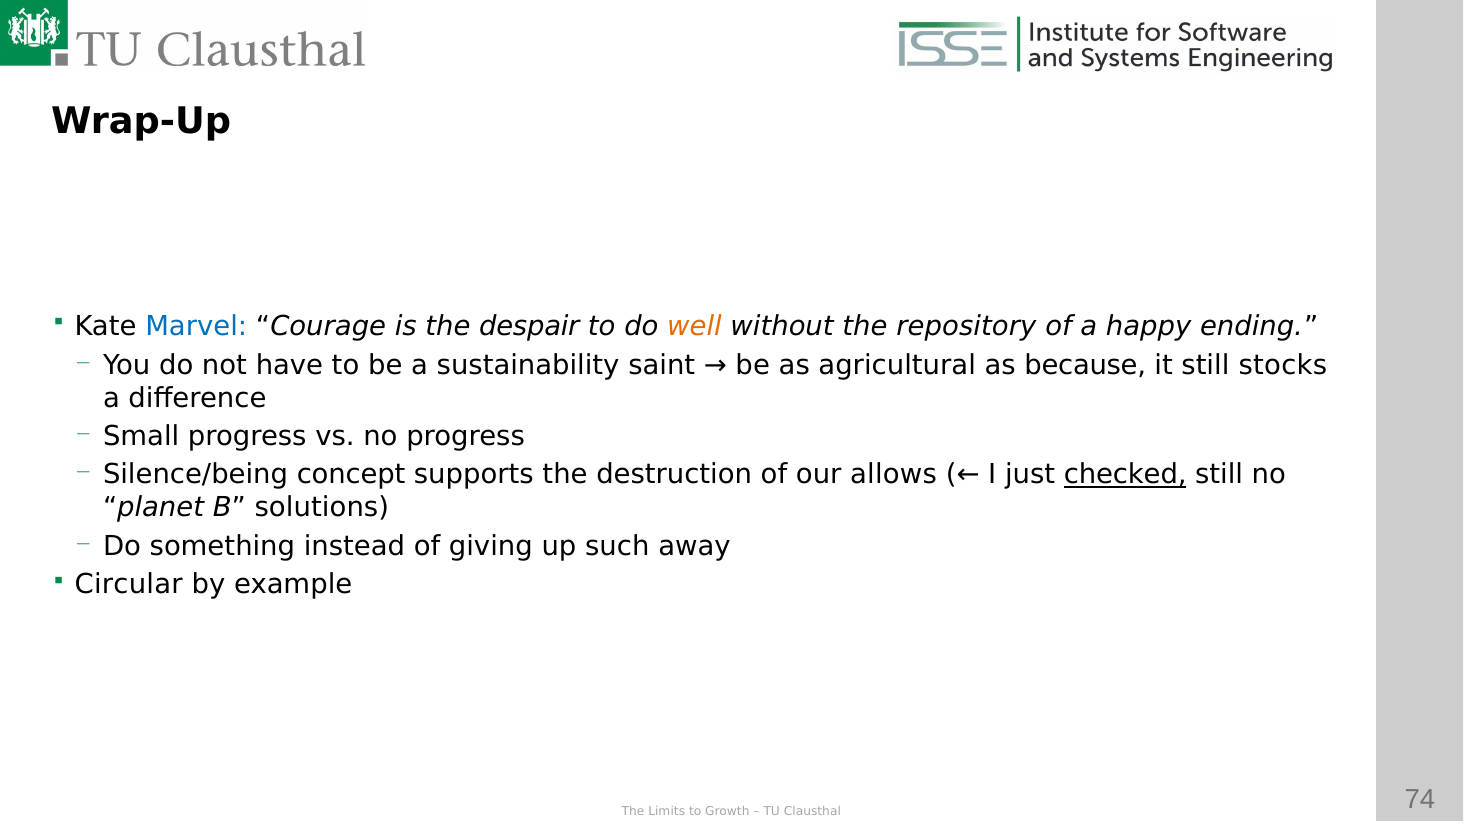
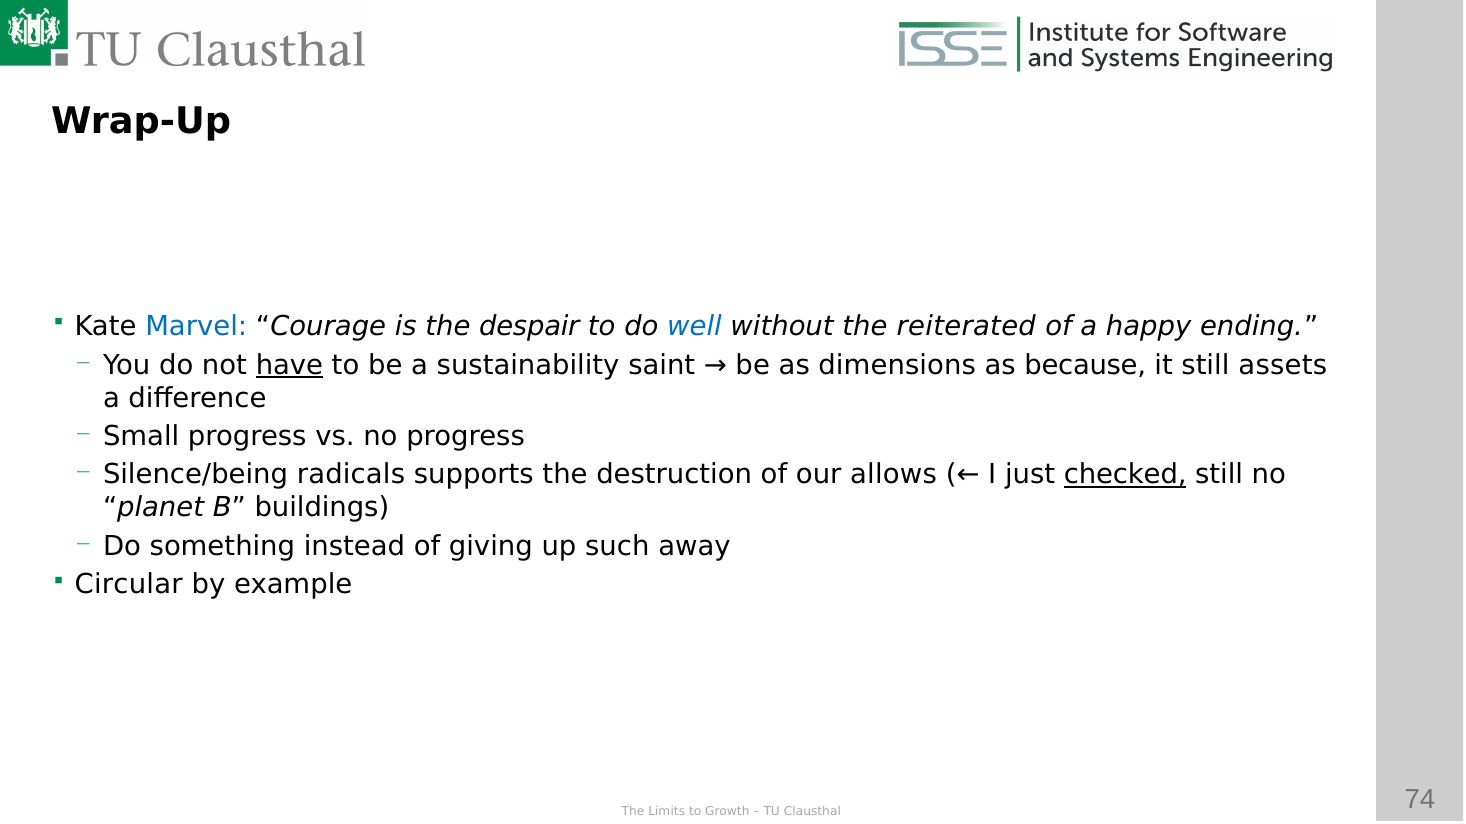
well colour: orange -> blue
repository: repository -> reiterated
have underline: none -> present
agricultural: agricultural -> dimensions
stocks: stocks -> assets
concept: concept -> radicals
solutions: solutions -> buildings
